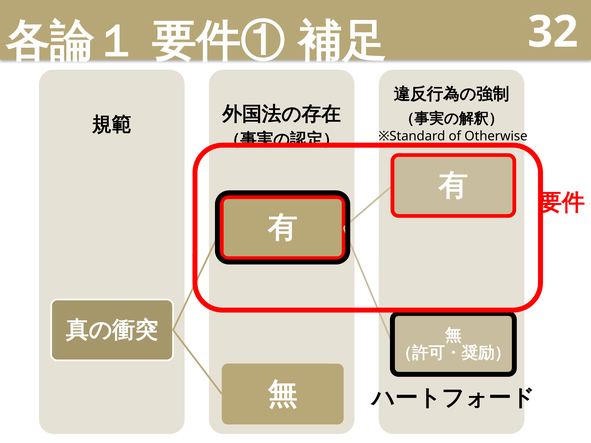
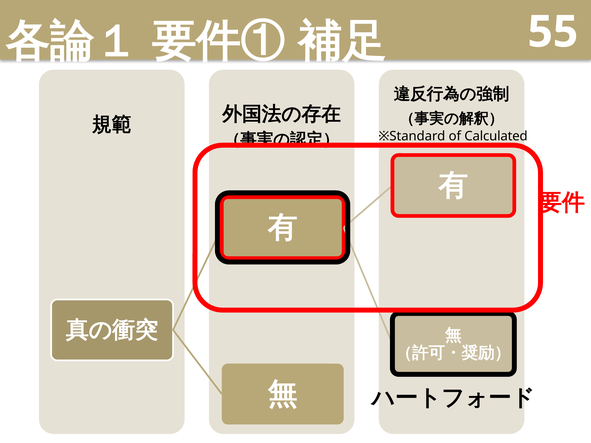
32: 32 -> 55
Otherwise: Otherwise -> Calculated
